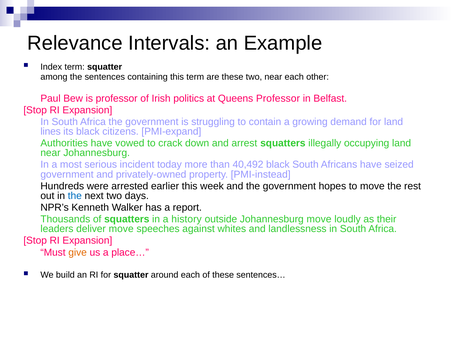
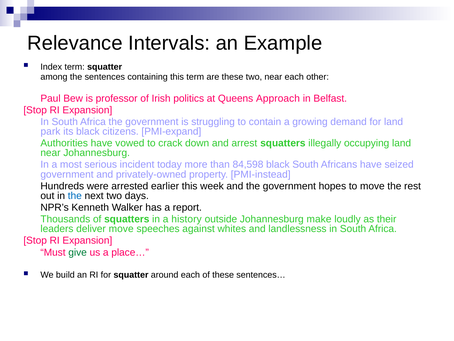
Queens Professor: Professor -> Approach
lines: lines -> park
40,492: 40,492 -> 84,598
Johannesburg move: move -> make
give colour: orange -> green
